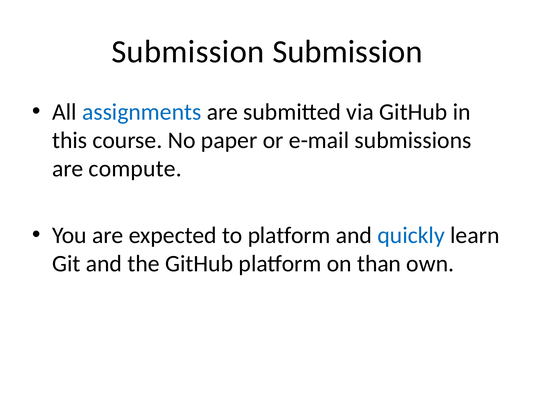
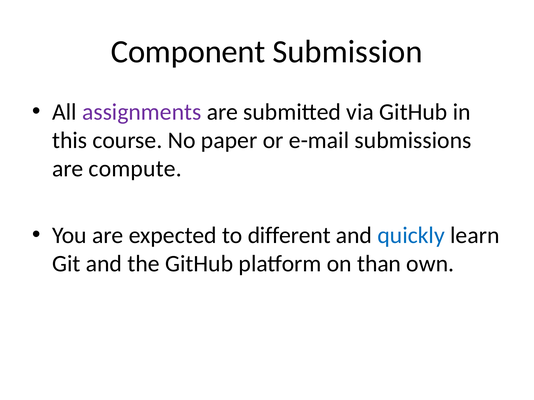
Submission at (188, 52): Submission -> Component
assignments colour: blue -> purple
to platform: platform -> different
